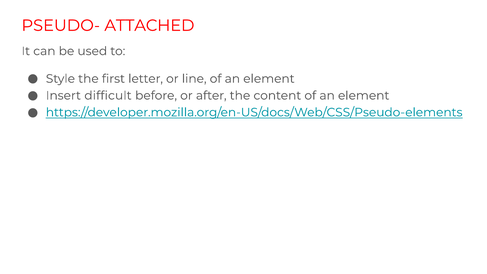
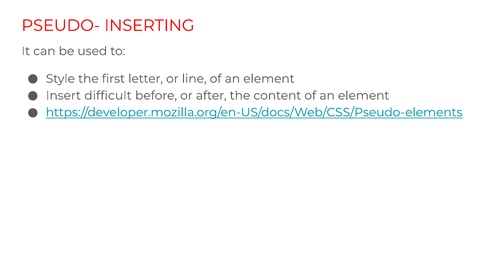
ATTACHED: ATTACHED -> INSERTING
